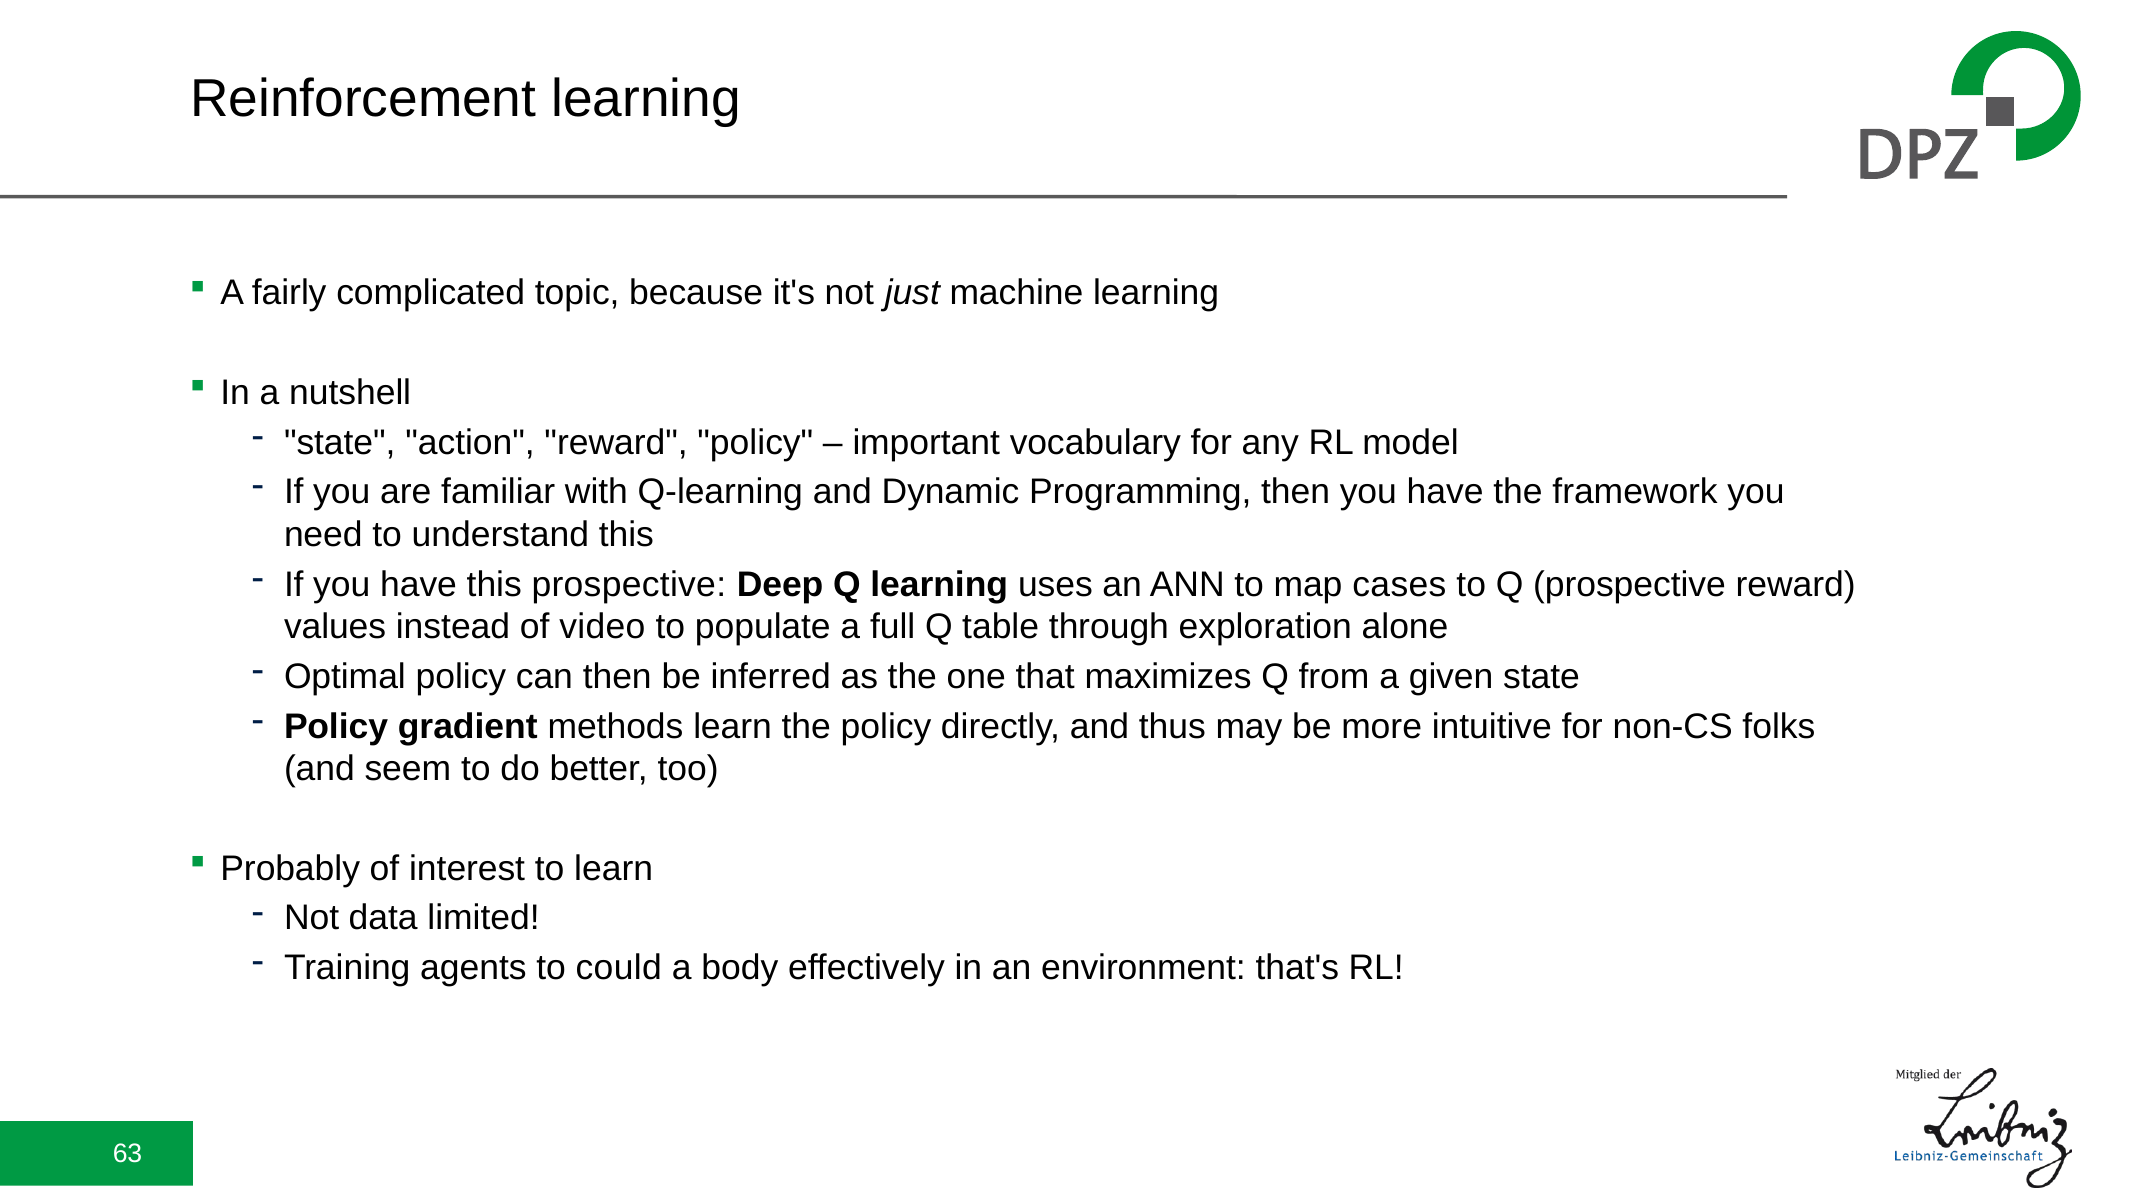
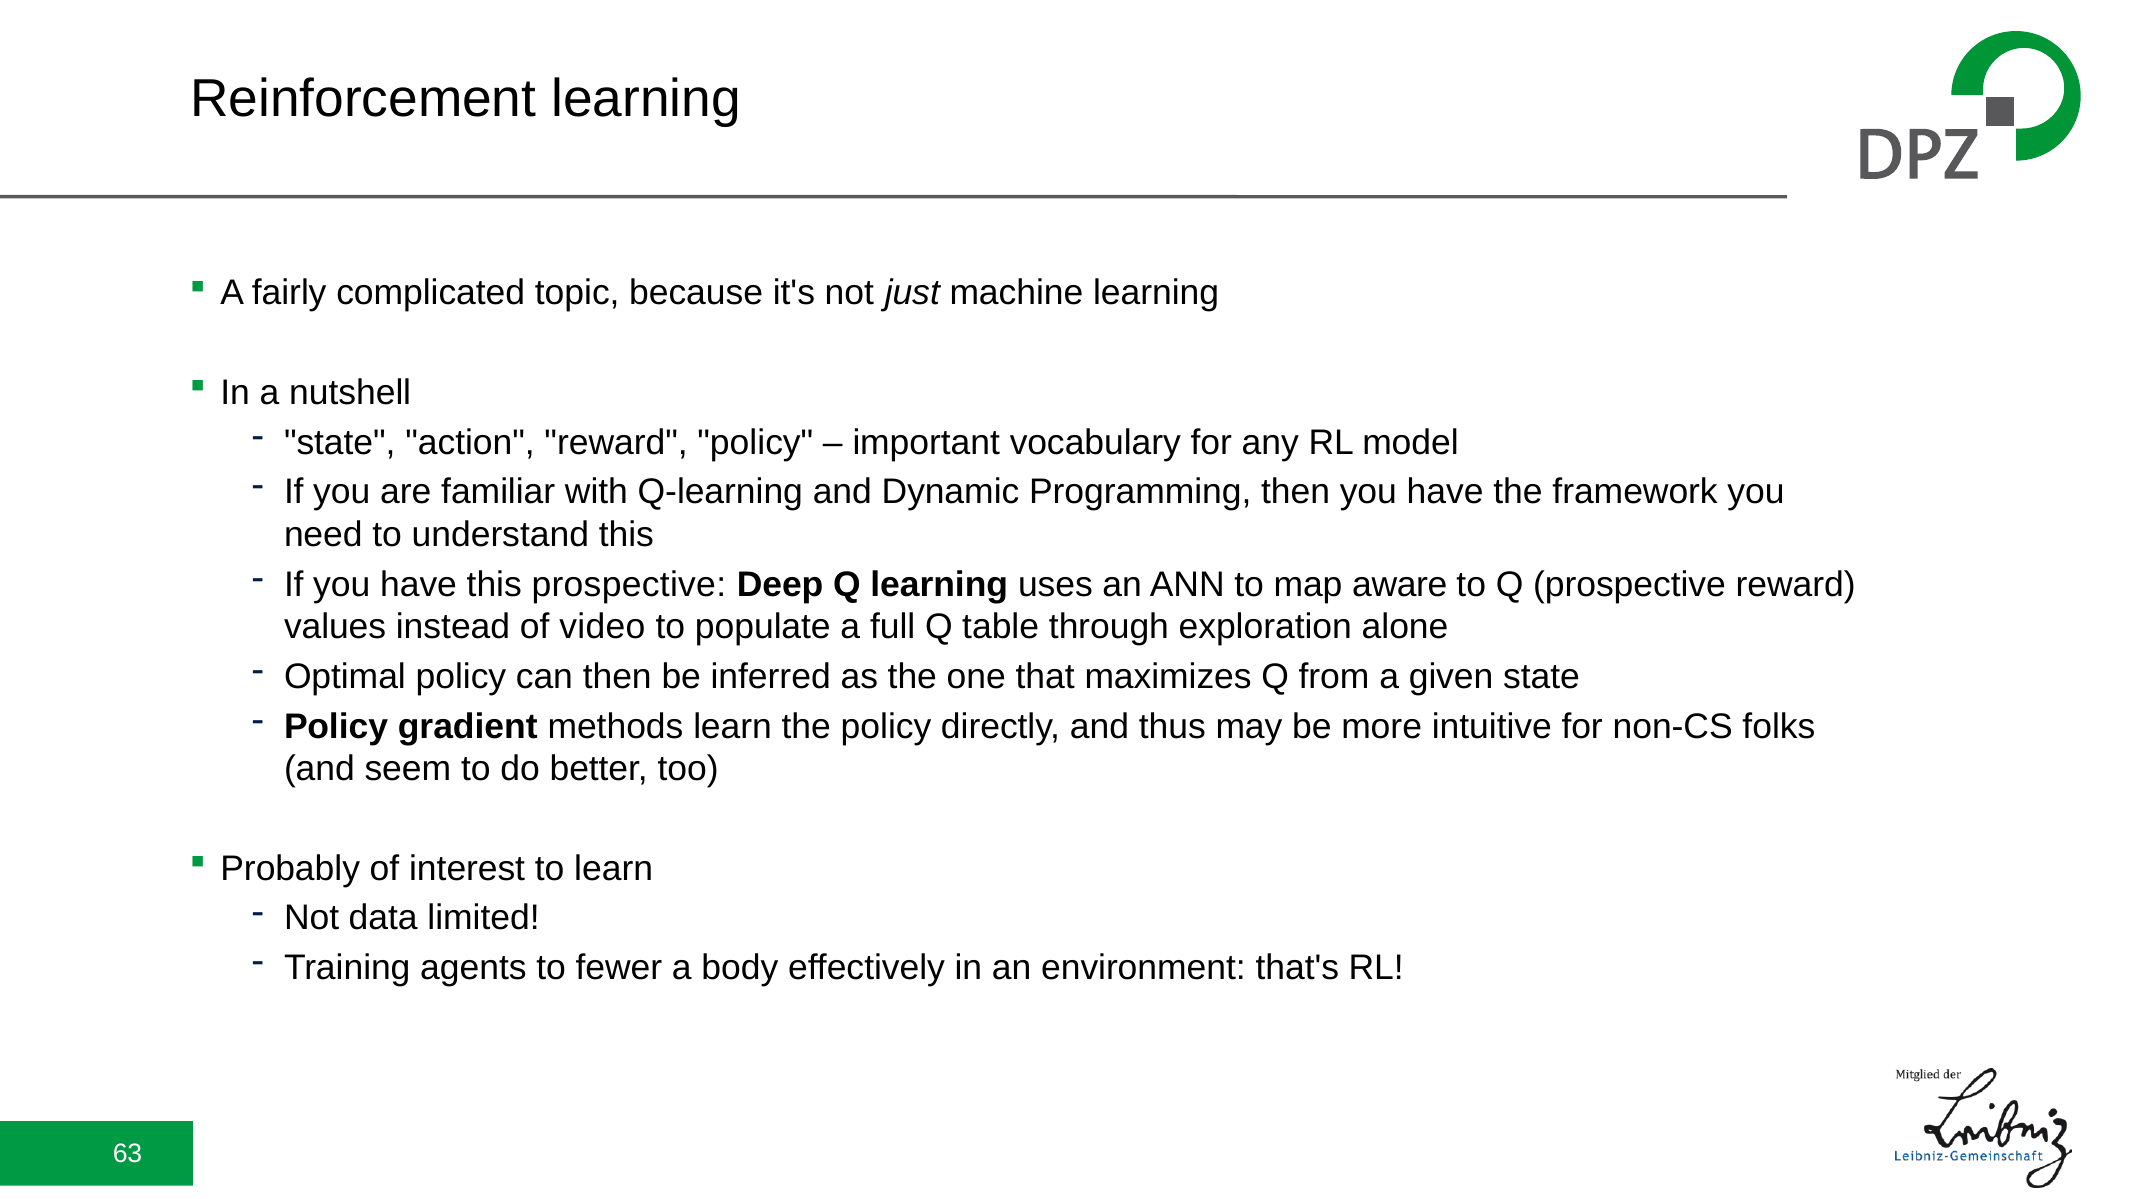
cases: cases -> aware
could: could -> fewer
